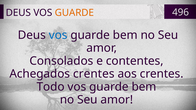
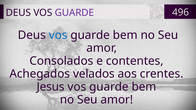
GUARDE at (74, 13) colour: orange -> purple
Achegados crentes: crentes -> velados
Todo: Todo -> Jesus
